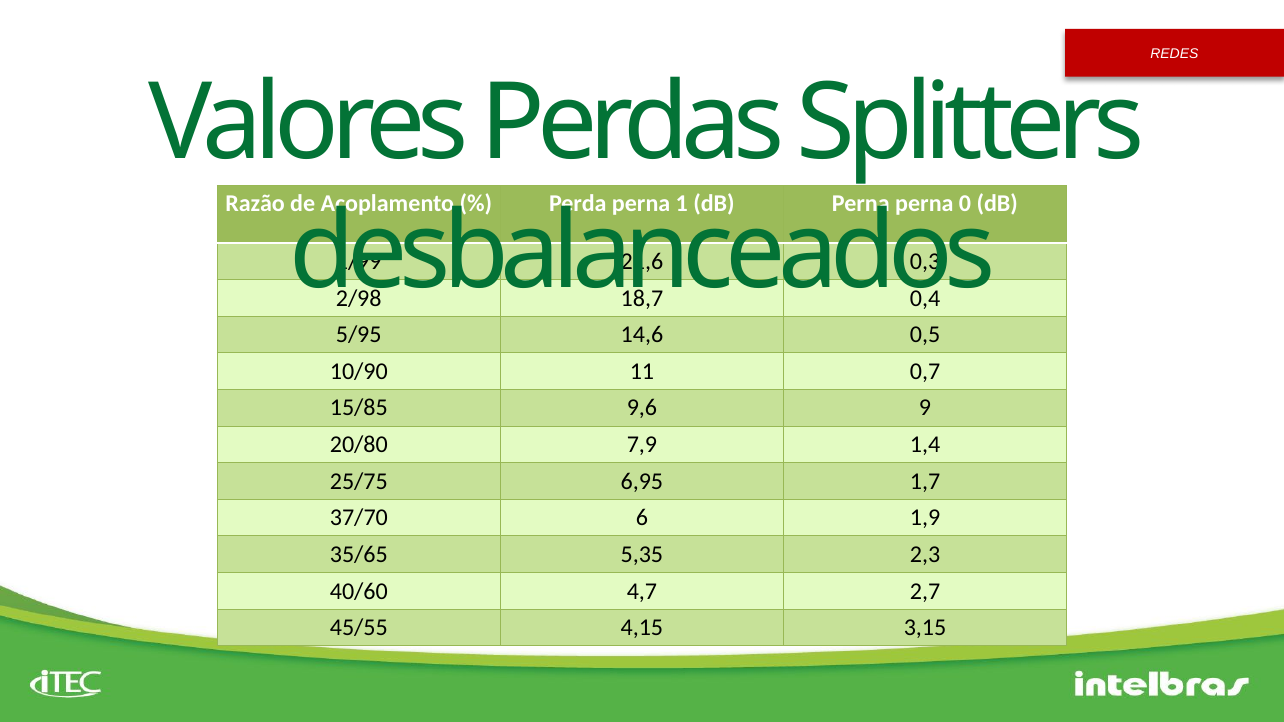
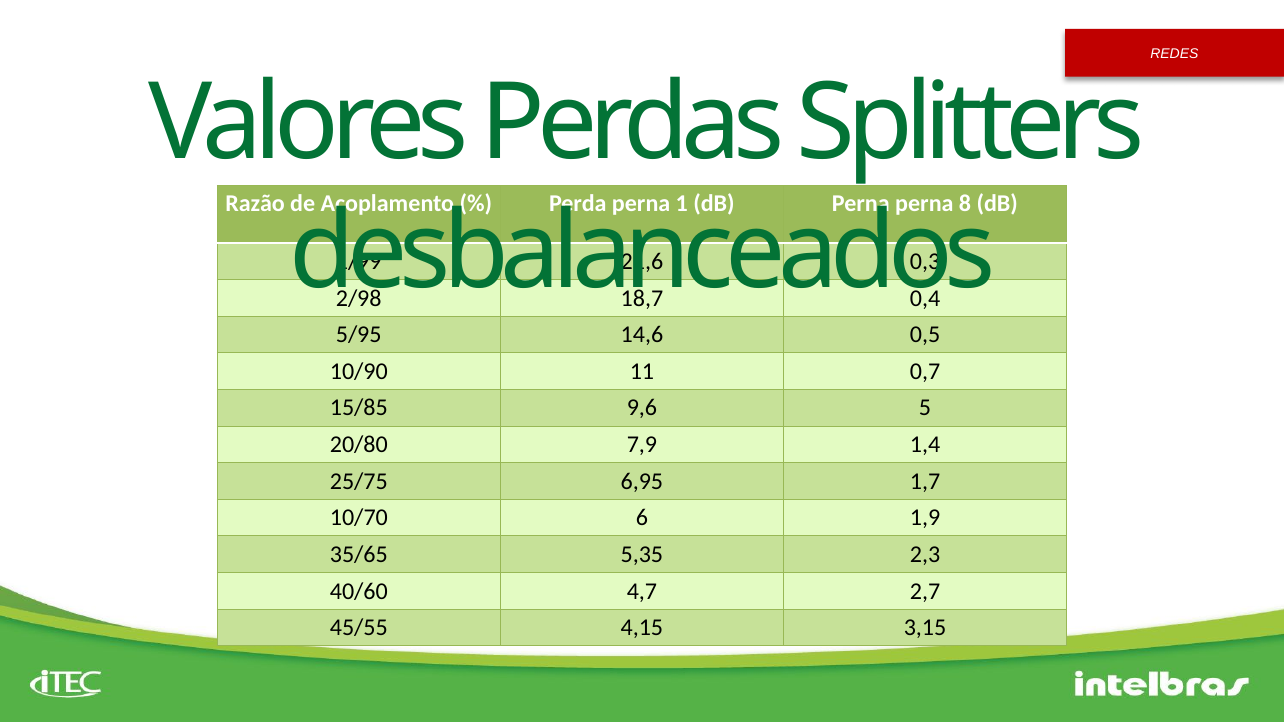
0: 0 -> 8
9: 9 -> 5
37/70: 37/70 -> 10/70
